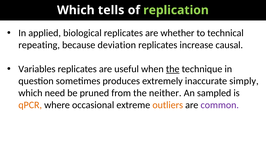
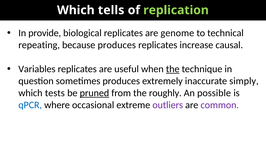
applied: applied -> provide
whether: whether -> genome
because deviation: deviation -> produces
need: need -> tests
pruned underline: none -> present
neither: neither -> roughly
sampled: sampled -> possible
qPCR colour: orange -> blue
outliers colour: orange -> purple
